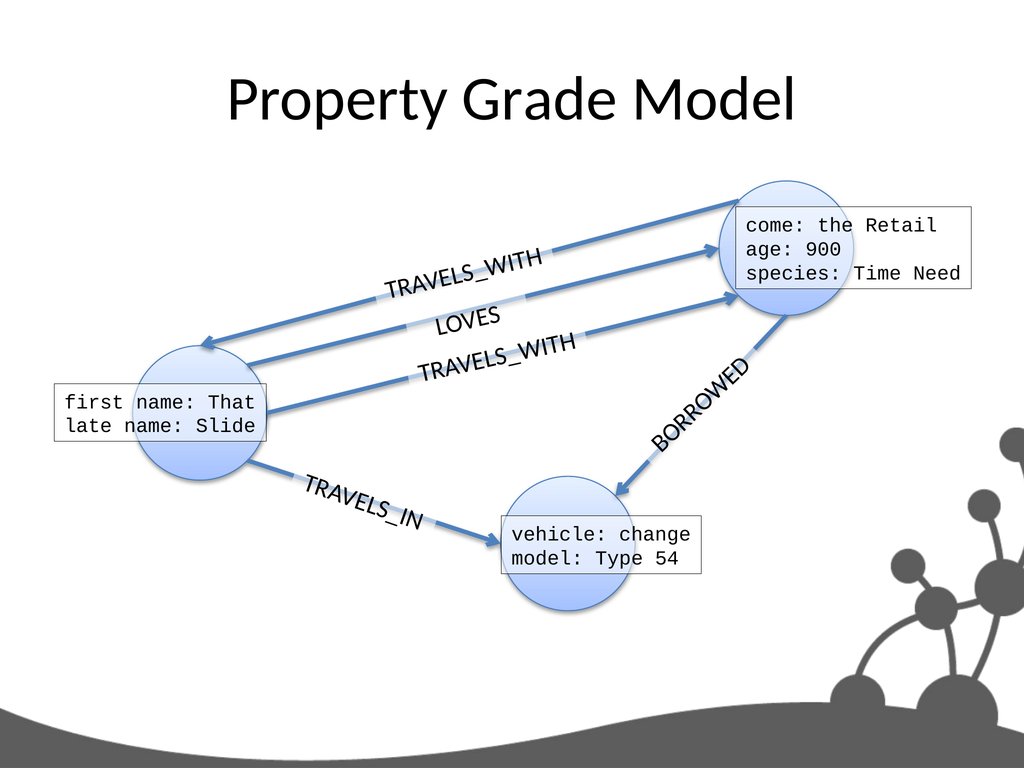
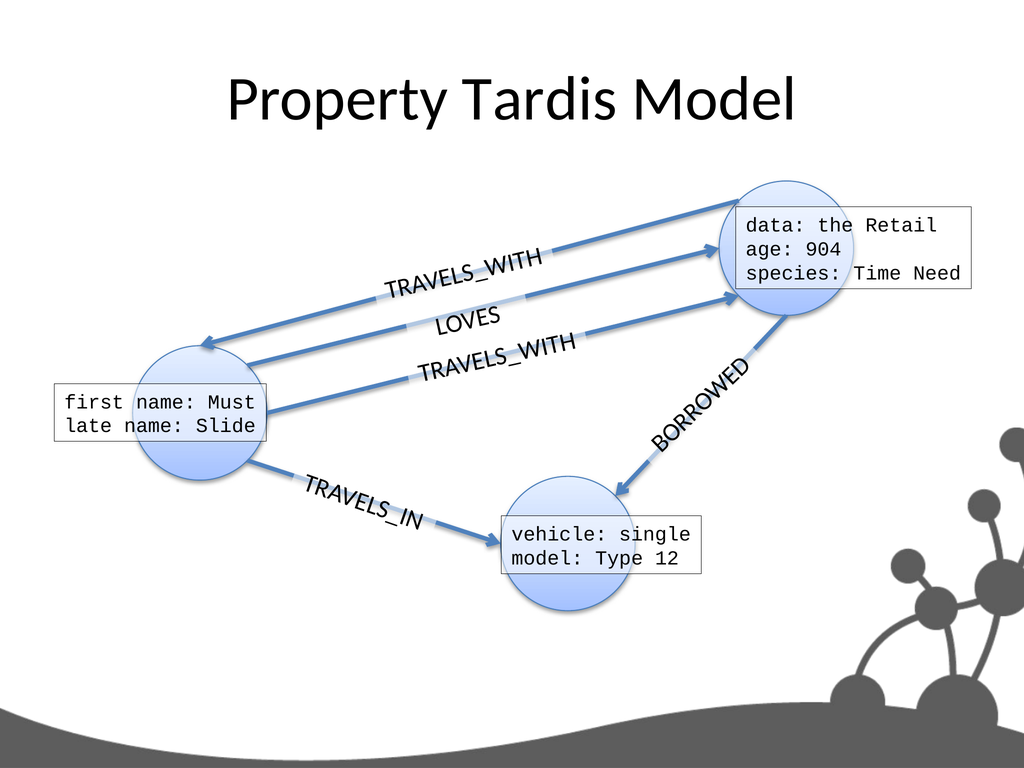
Grade: Grade -> Tardis
come: come -> data
900: 900 -> 904
That: That -> Must
change: change -> single
54: 54 -> 12
